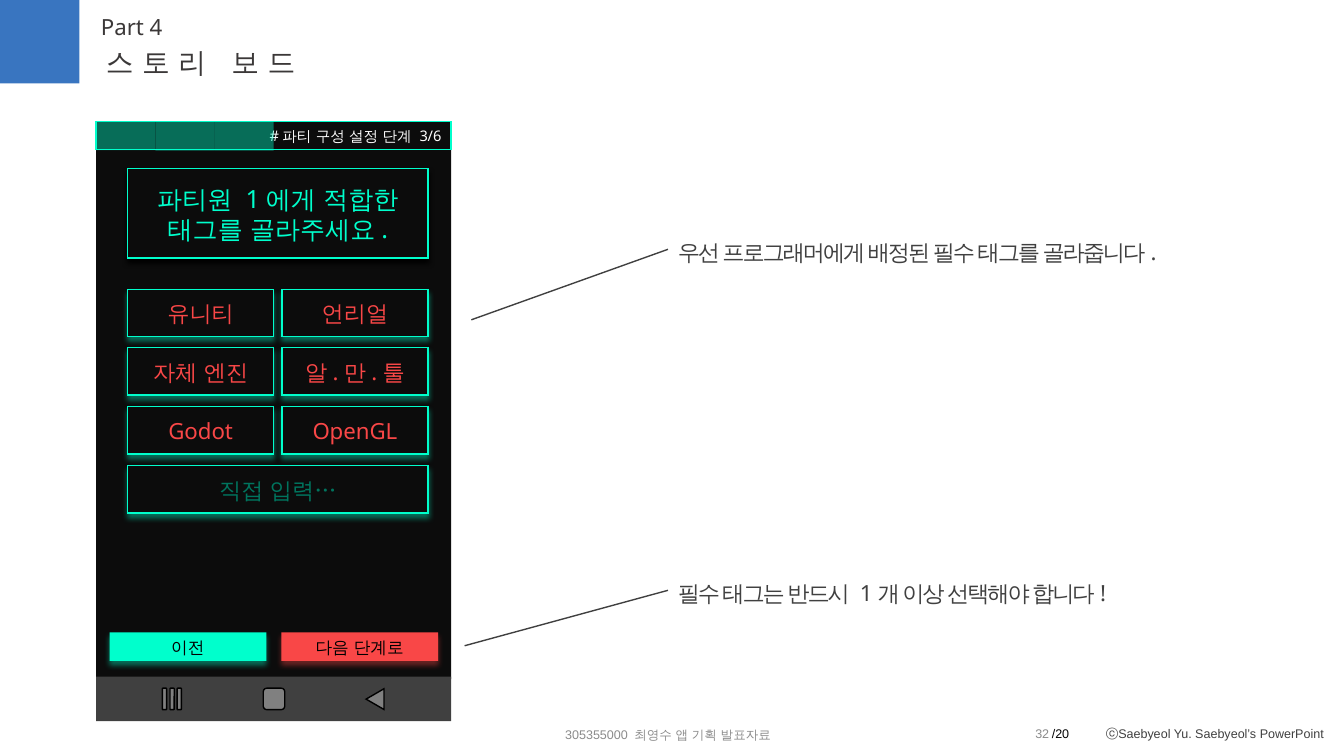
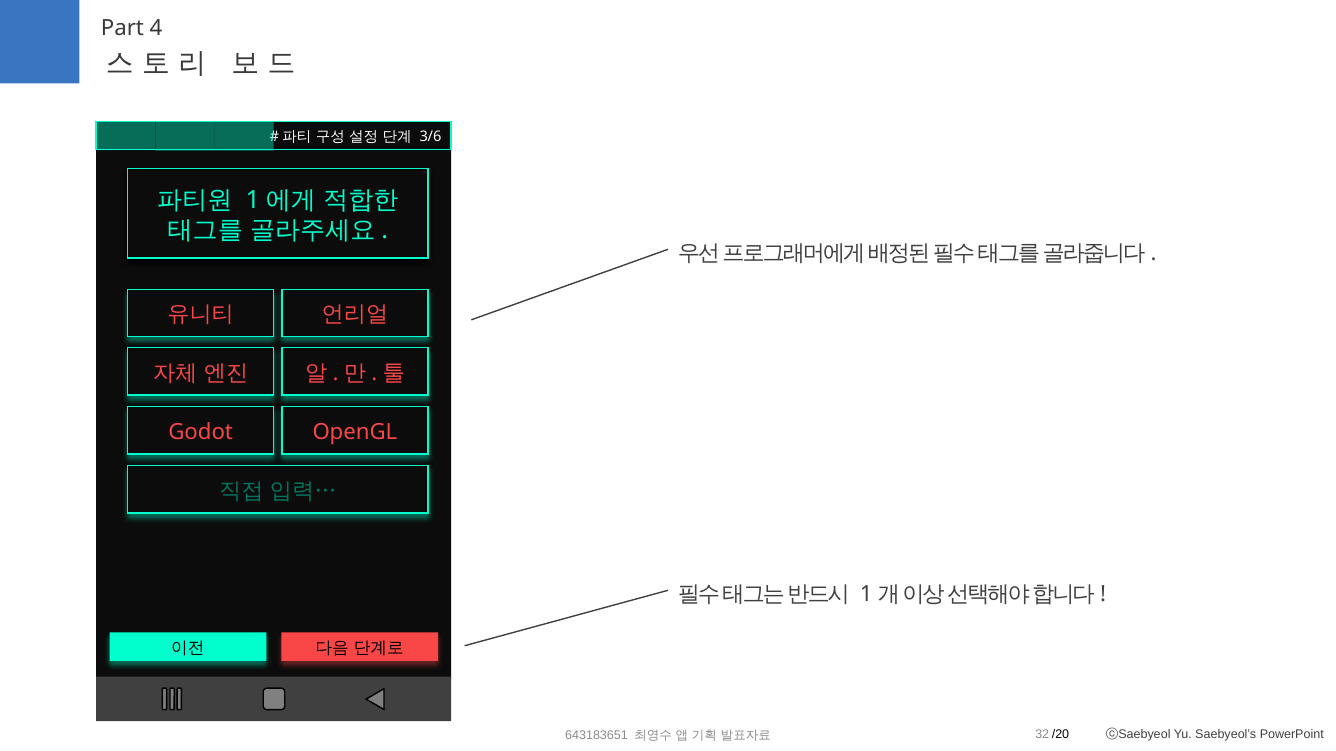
305355000: 305355000 -> 643183651
